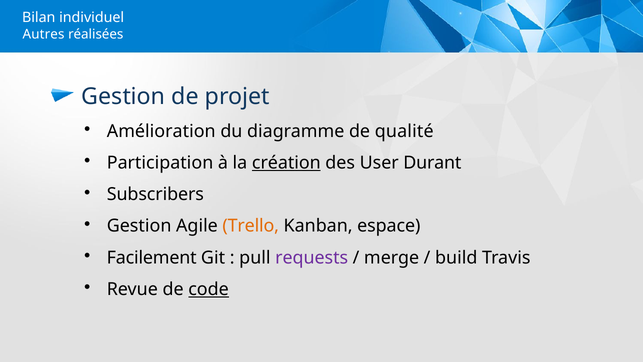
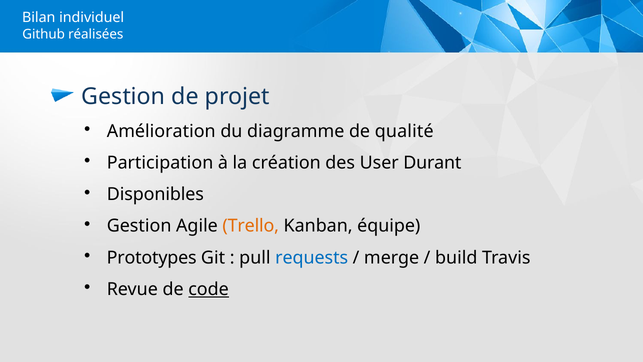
Autres: Autres -> Github
création underline: present -> none
Subscribers: Subscribers -> Disponibles
espace: espace -> équipe
Facilement: Facilement -> Prototypes
requests colour: purple -> blue
